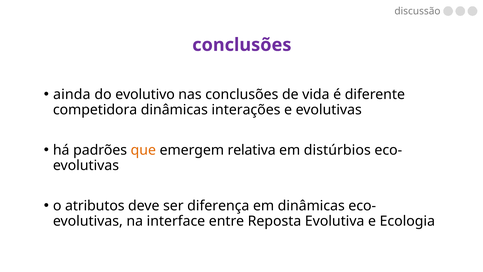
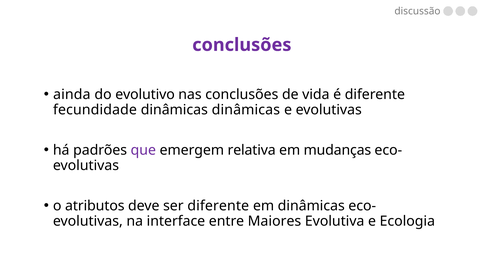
competidora: competidora -> fecundidade
dinâmicas interações: interações -> dinâmicas
que colour: orange -> purple
distúrbios: distúrbios -> mudanças
ser diferença: diferença -> diferente
Reposta: Reposta -> Maiores
